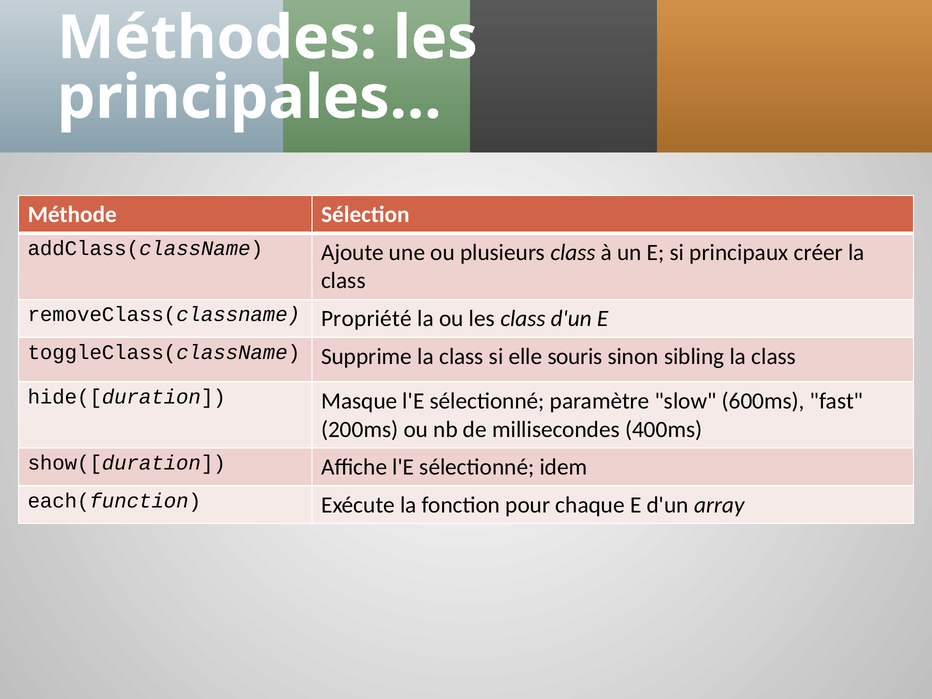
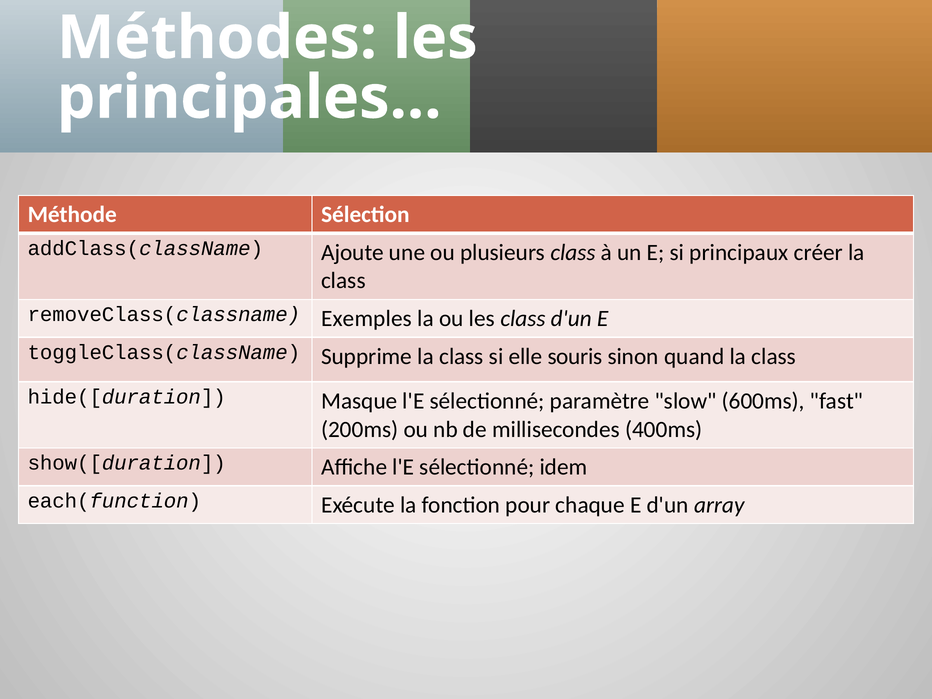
Propriété: Propriété -> Exemples
sibling: sibling -> quand
